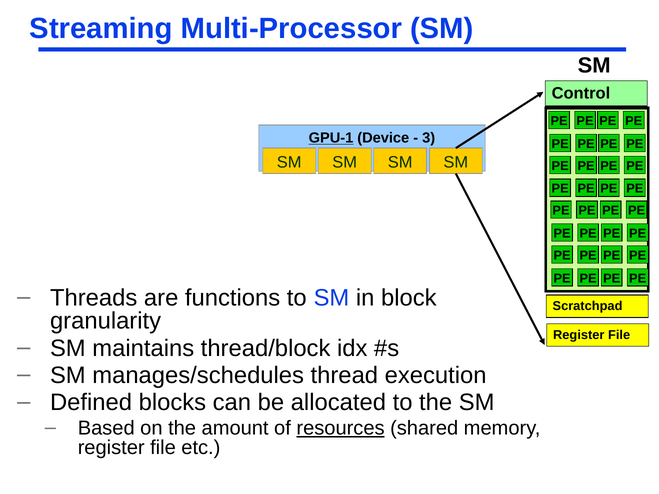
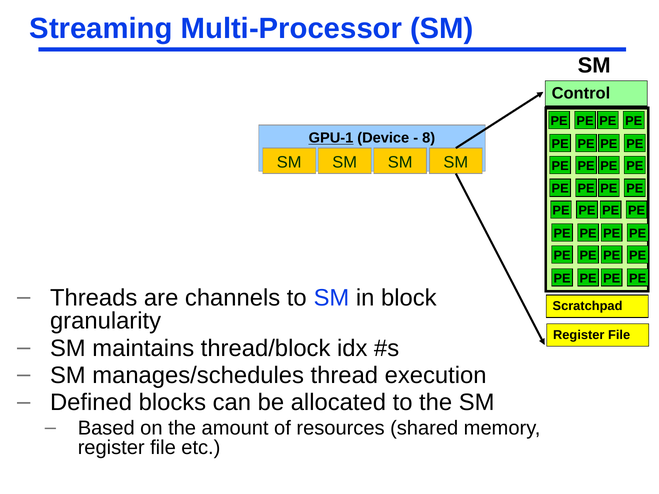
3: 3 -> 8
functions: functions -> channels
resources underline: present -> none
